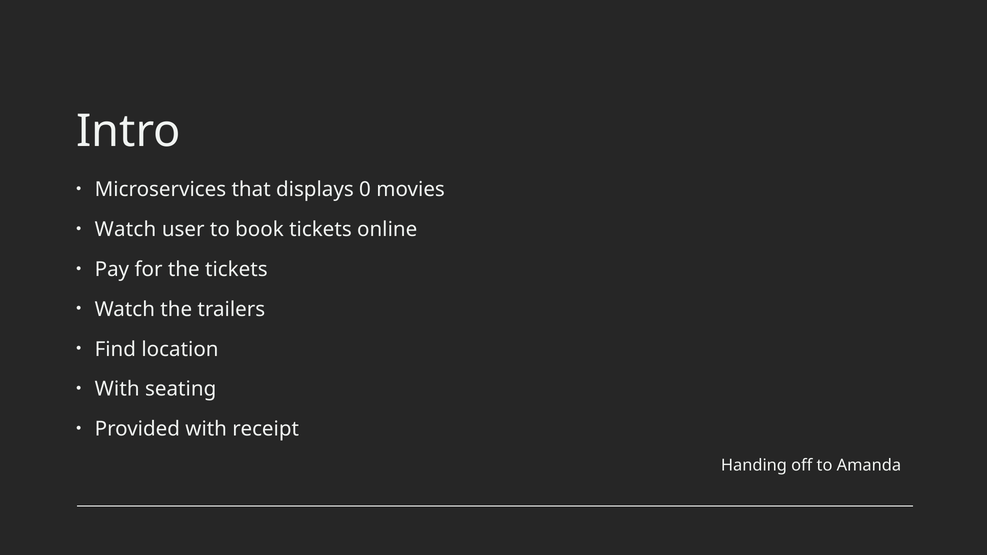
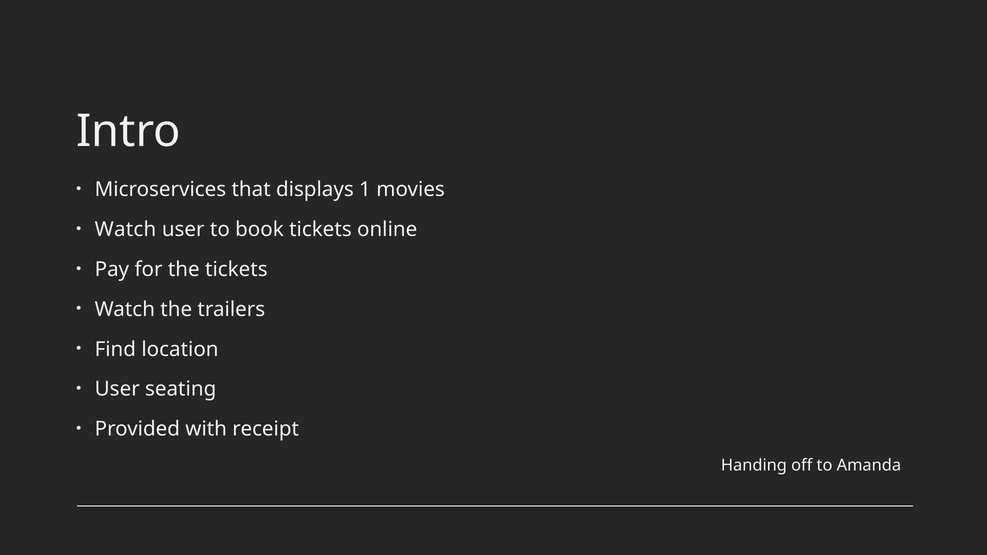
0: 0 -> 1
With at (117, 389): With -> User
